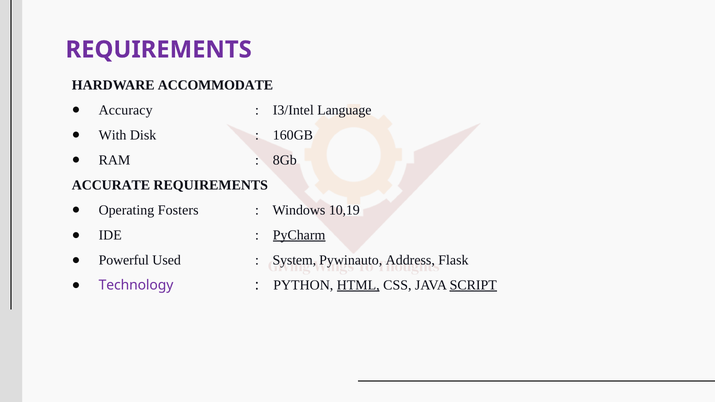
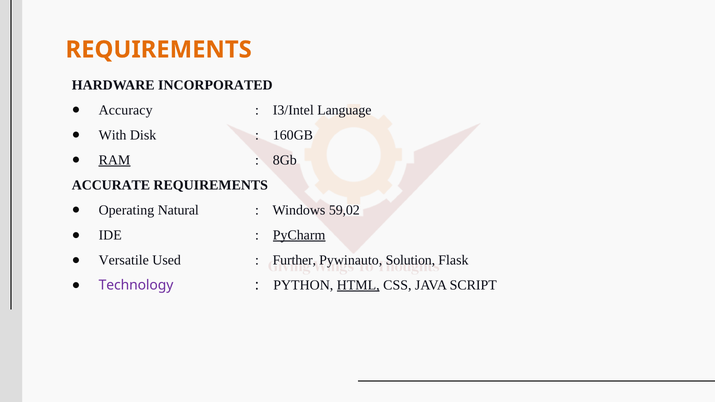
REQUIREMENTS at (159, 50) colour: purple -> orange
ACCOMMODATE: ACCOMMODATE -> INCORPORATED
RAM underline: none -> present
Fosters: Fosters -> Natural
10,19: 10,19 -> 59,02
Powerful: Powerful -> Versatile
System: System -> Further
Address: Address -> Solution
SCRIPT underline: present -> none
